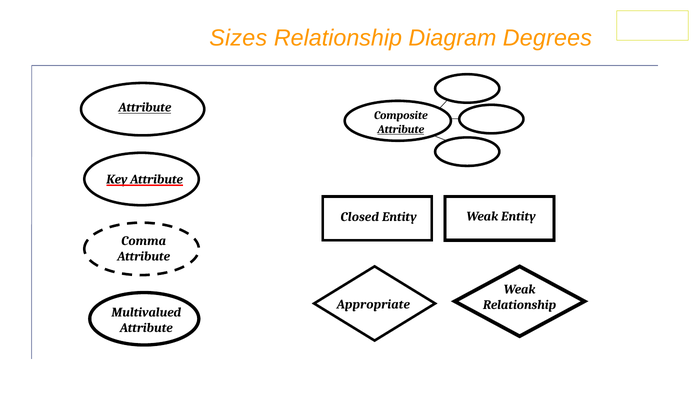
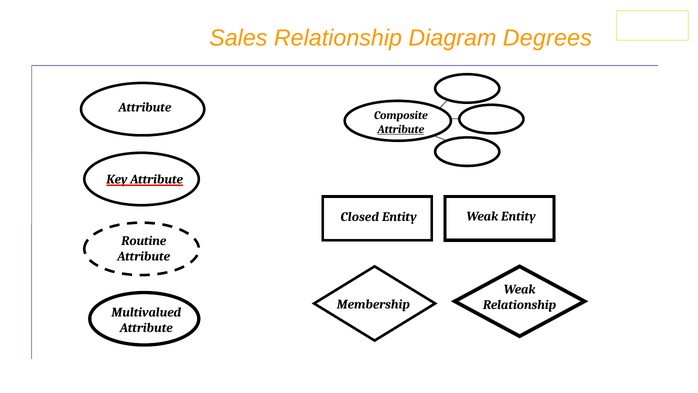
Sizes: Sizes -> Sales
Attribute at (145, 108) underline: present -> none
Comma: Comma -> Routine
Appropriate: Appropriate -> Membership
